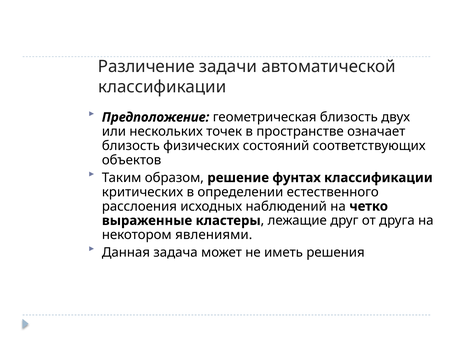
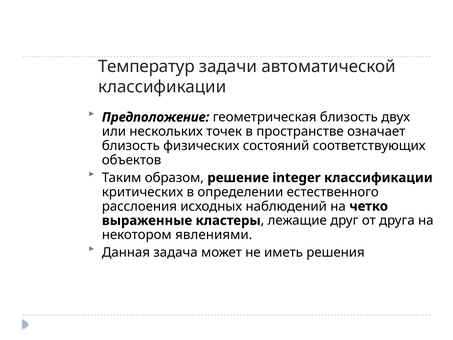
Различение: Различение -> Температур
фунтах: фунтах -> integer
